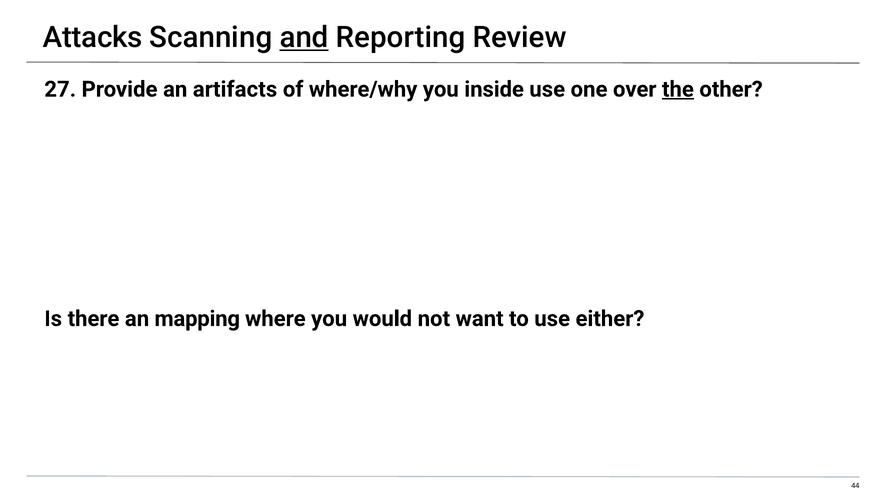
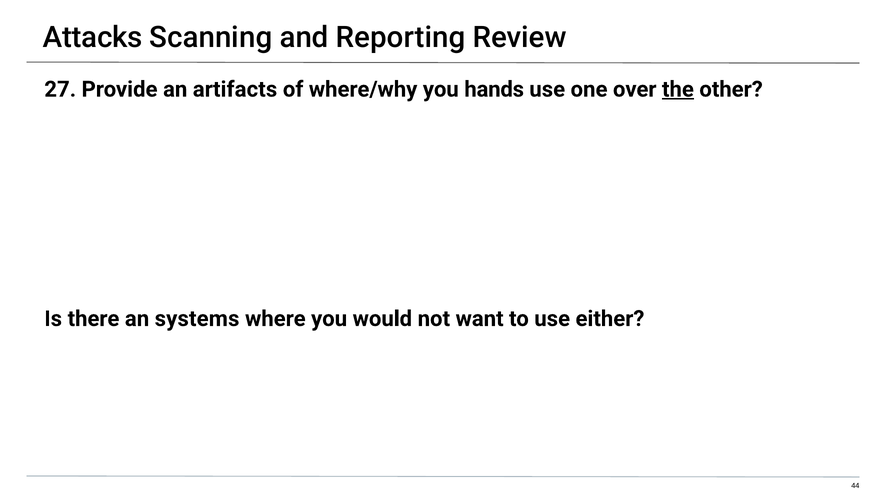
and underline: present -> none
inside: inside -> hands
mapping: mapping -> systems
